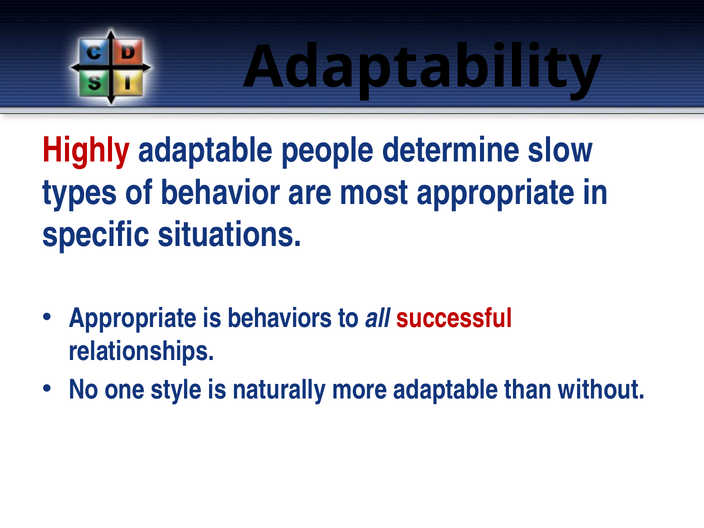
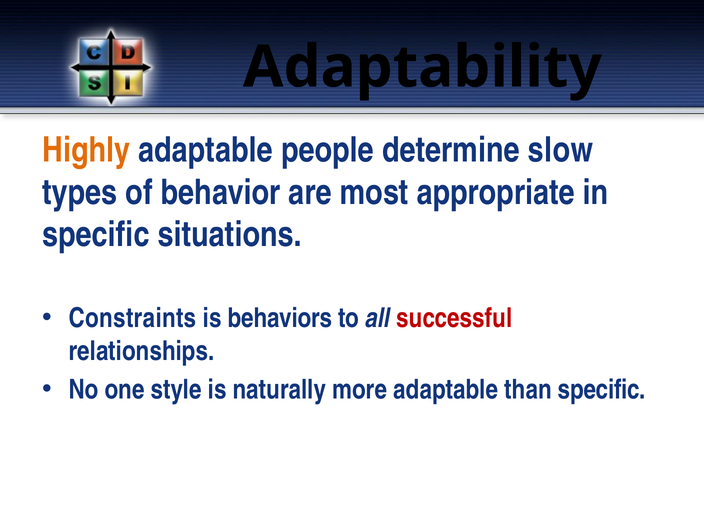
Highly colour: red -> orange
Appropriate at (133, 318): Appropriate -> Constraints
than without: without -> specific
